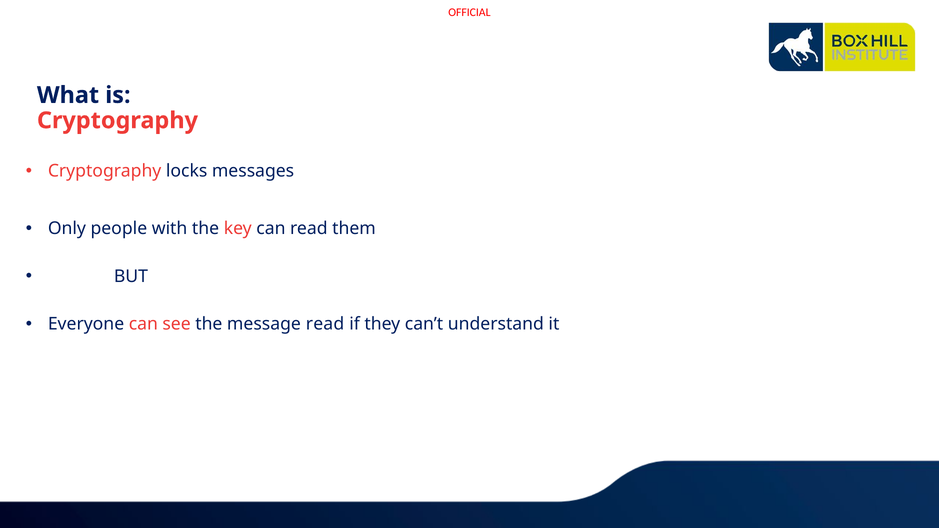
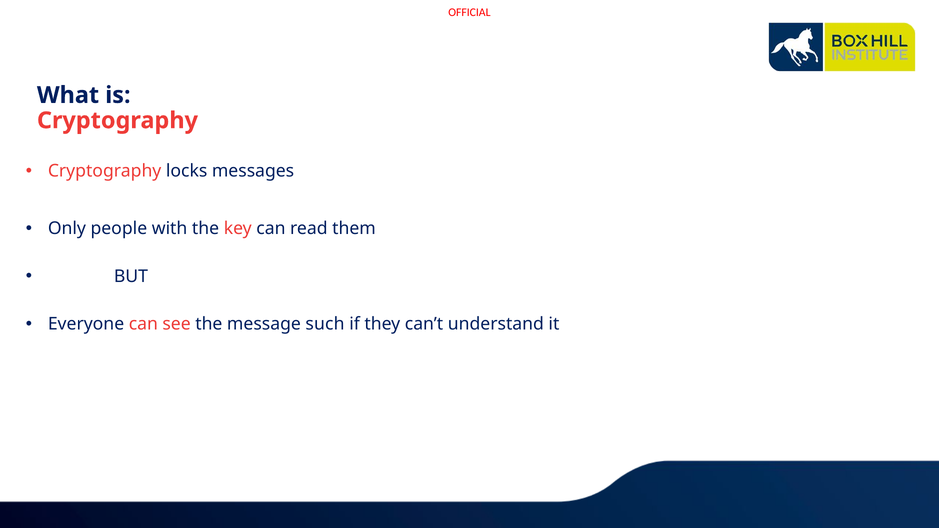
message read: read -> such
